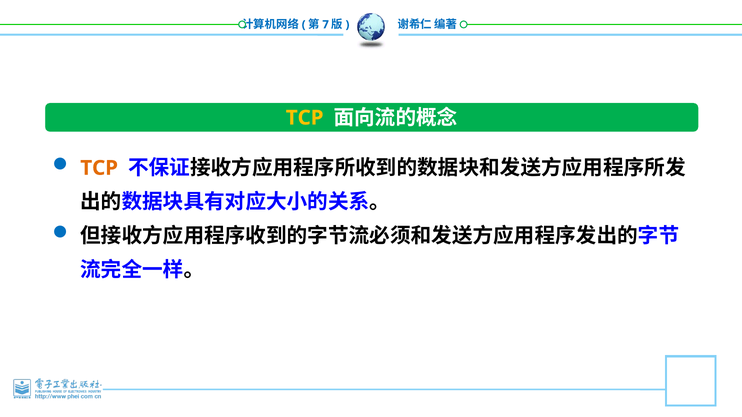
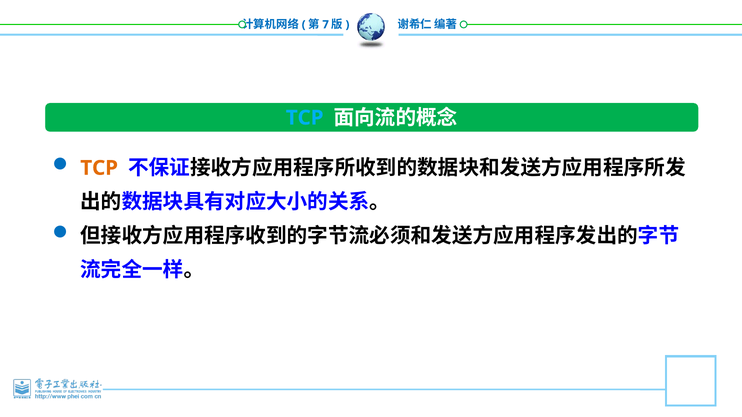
TCP at (305, 118) colour: yellow -> light blue
